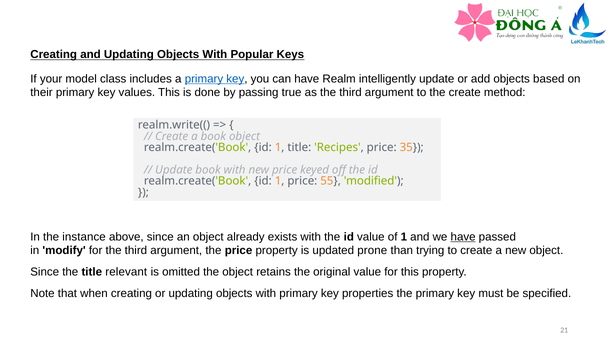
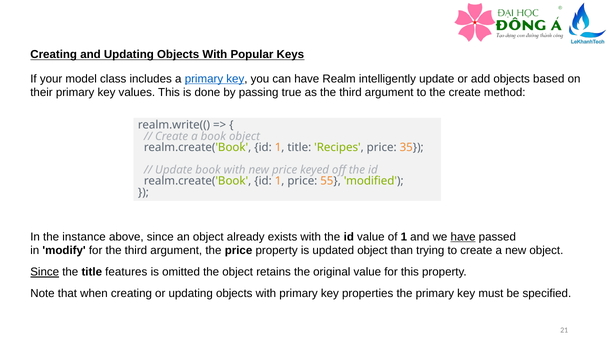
updated prone: prone -> object
Since at (45, 272) underline: none -> present
relevant: relevant -> features
